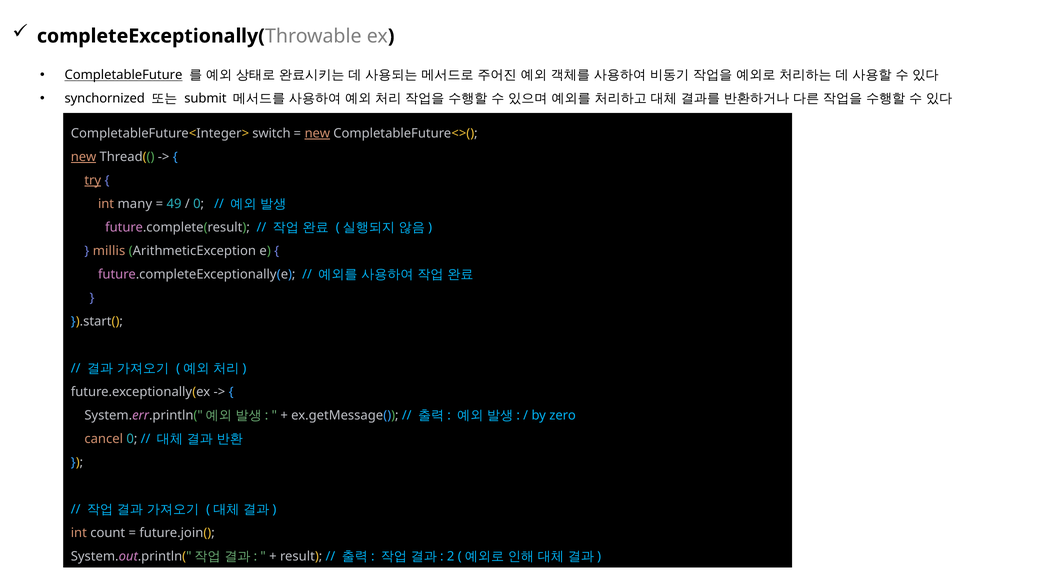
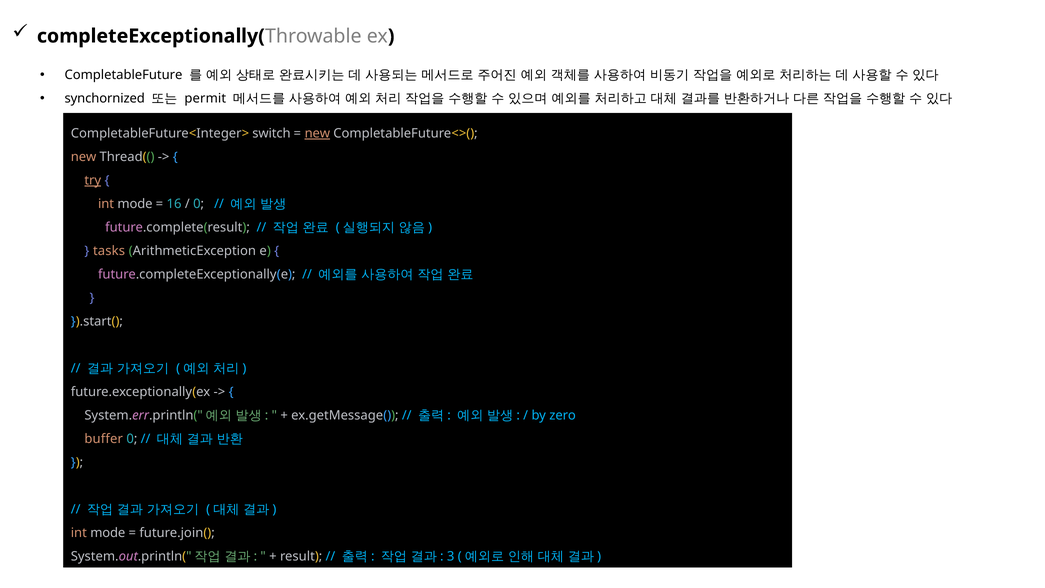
CompletableFuture underline: present -> none
submit: submit -> permit
new at (84, 157) underline: present -> none
many at (135, 204): many -> mode
49: 49 -> 16
millis: millis -> tasks
cancel: cancel -> buffer
count at (108, 533): count -> mode
2: 2 -> 3
